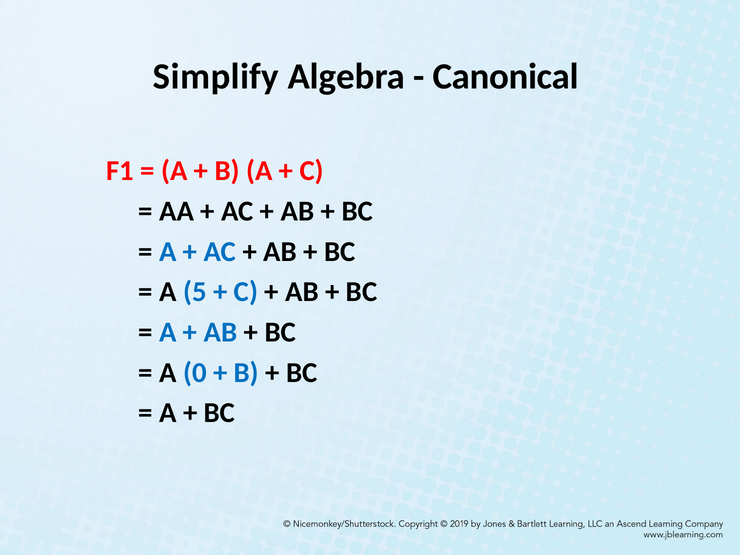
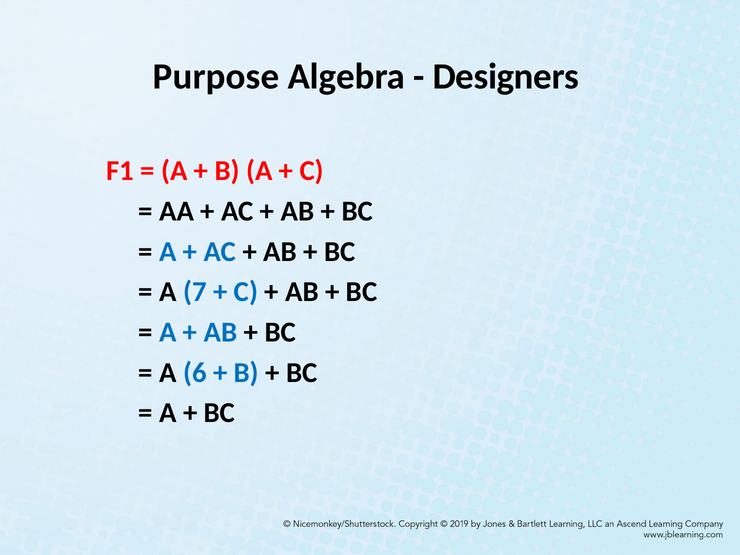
Simplify: Simplify -> Purpose
Canonical: Canonical -> Designers
5: 5 -> 7
0: 0 -> 6
